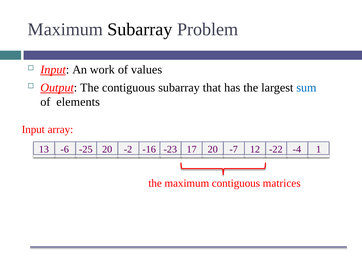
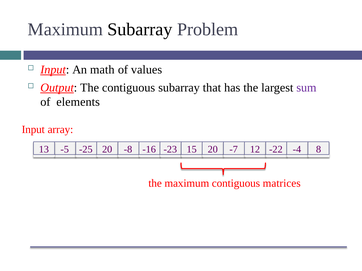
work: work -> math
sum colour: blue -> purple
-6: -6 -> -5
-2: -2 -> -8
17: 17 -> 15
1: 1 -> 8
